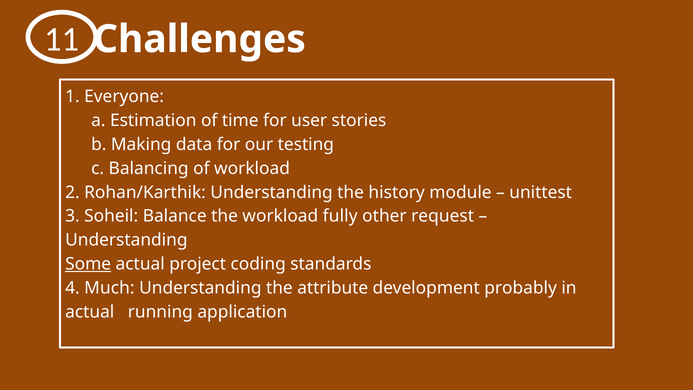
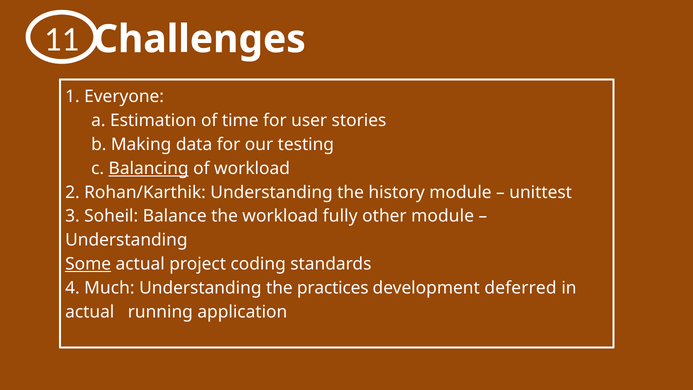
Balancing underline: none -> present
other request: request -> module
attribute: attribute -> practices
probably: probably -> deferred
